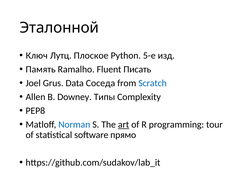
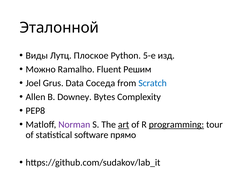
Ключ: Ключ -> Виды
Память: Память -> Можно
Писать: Писать -> Решим
Типы: Типы -> Bytes
Norman colour: blue -> purple
programming underline: none -> present
